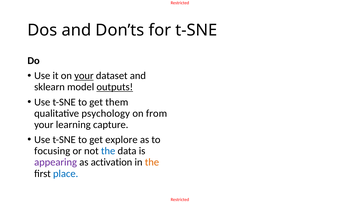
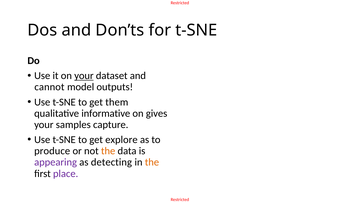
sklearn: sklearn -> cannot
outputs underline: present -> none
psychology: psychology -> informative
from: from -> gives
learning: learning -> samples
focusing: focusing -> produce
the at (108, 151) colour: blue -> orange
activation: activation -> detecting
place colour: blue -> purple
